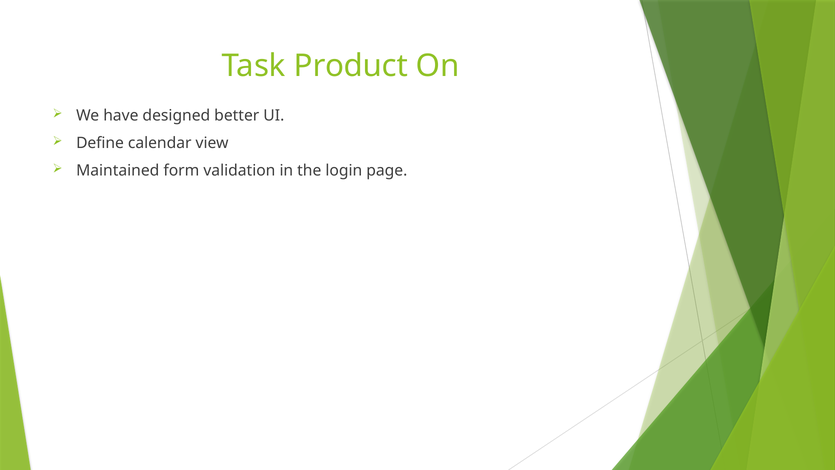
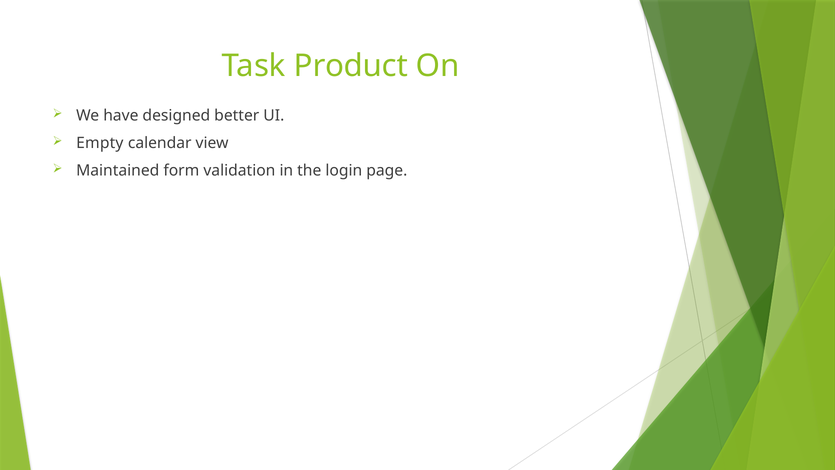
Define: Define -> Empty
